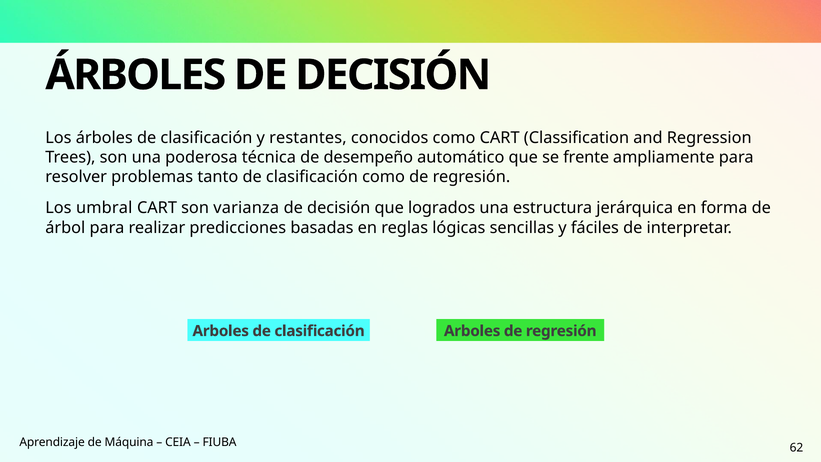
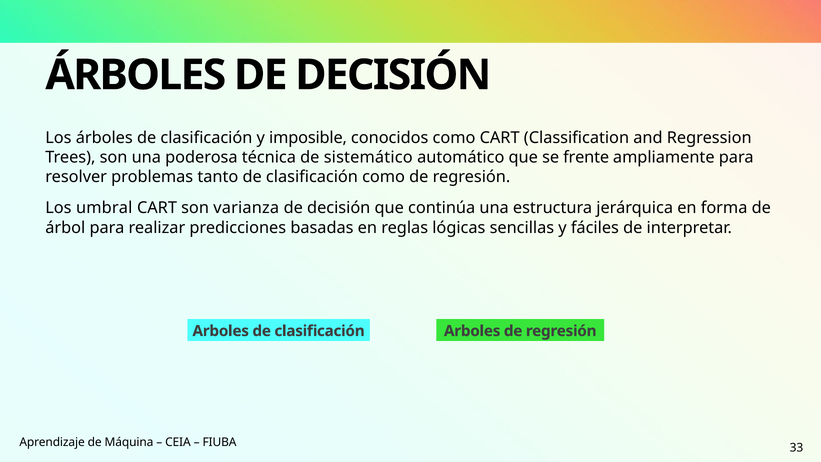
restantes: restantes -> imposible
desempeño: desempeño -> sistemático
logrados: logrados -> continúa
62: 62 -> 33
